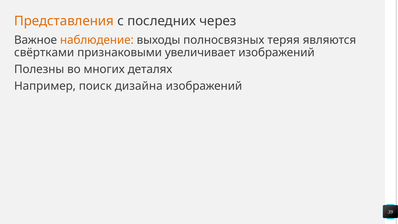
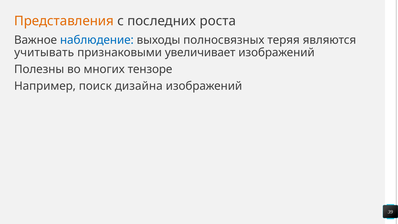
через: через -> роста
наблюдение colour: orange -> blue
свёртками: свёртками -> учитывать
деталях: деталях -> тензоре
